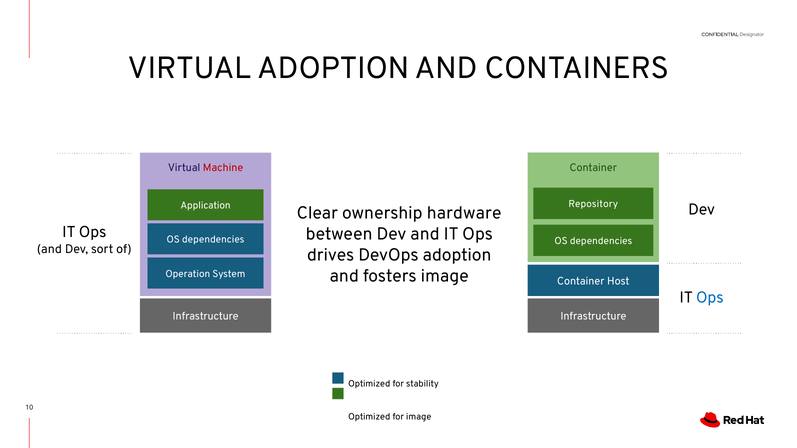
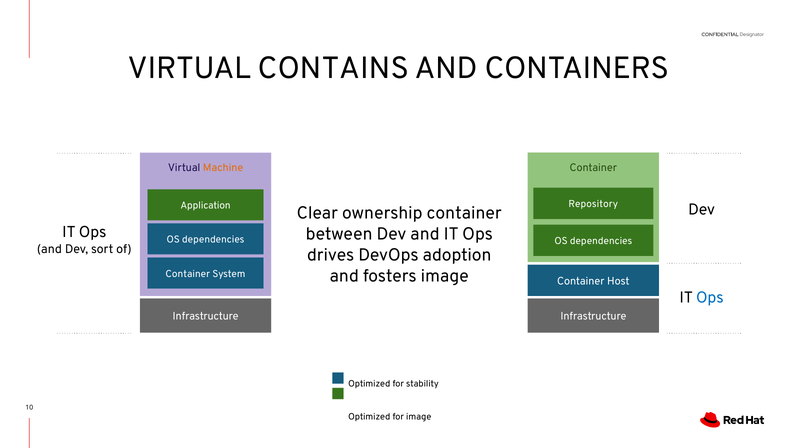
VIRTUAL ADOPTION: ADOPTION -> CONTAINS
Machine colour: red -> orange
ownership hardware: hardware -> container
Operation at (188, 274): Operation -> Container
